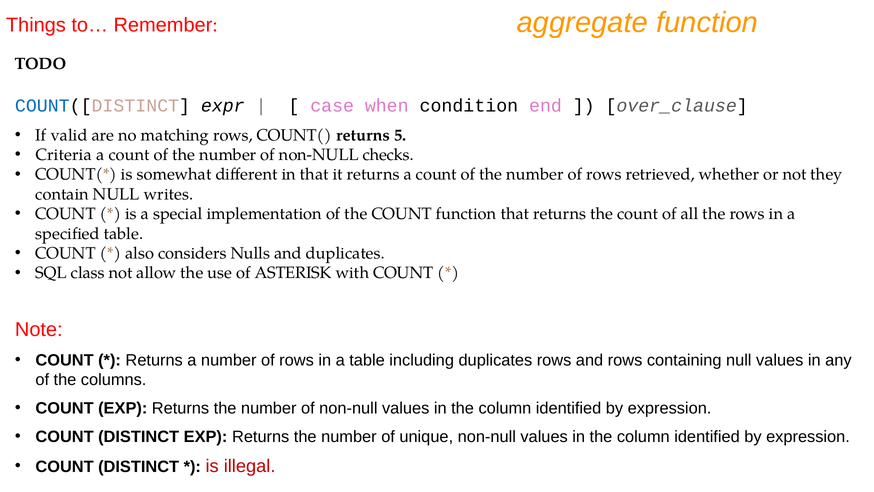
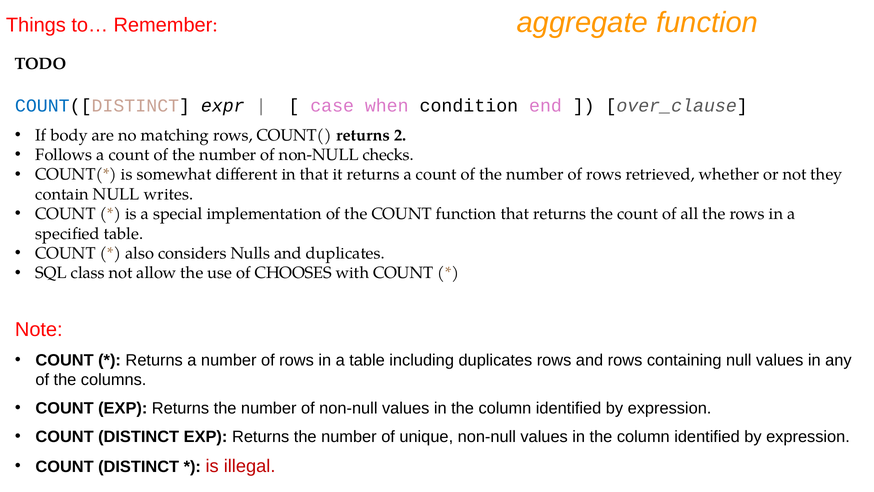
valid: valid -> body
5: 5 -> 2
Criteria: Criteria -> Follows
ASTERISK: ASTERISK -> CHOOSES
